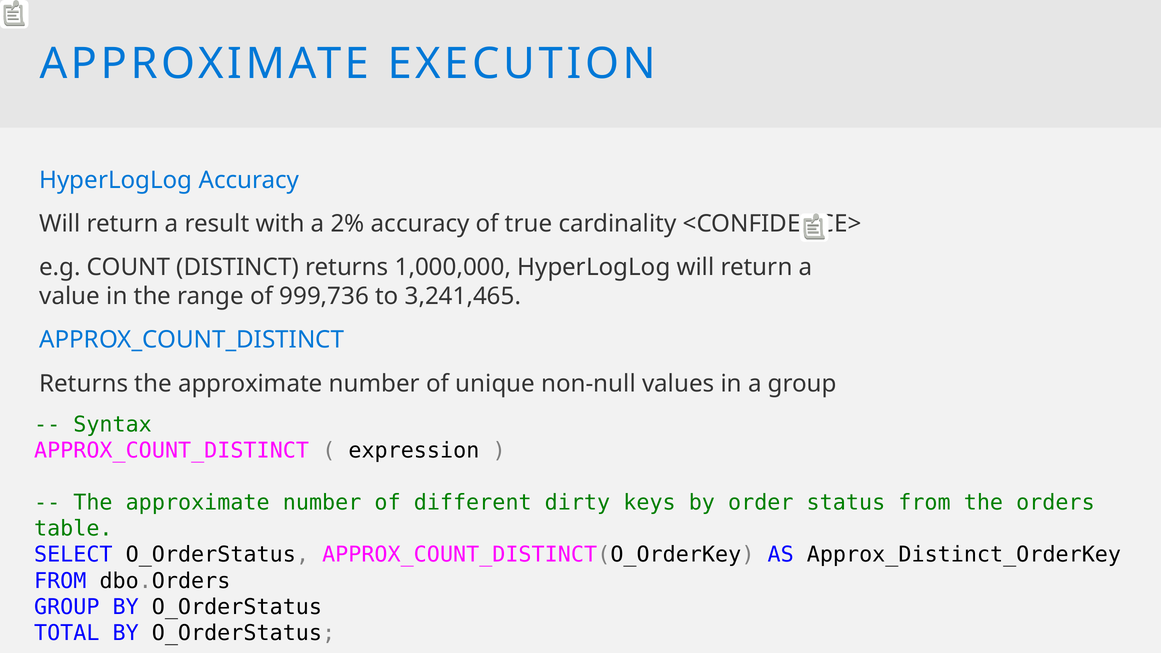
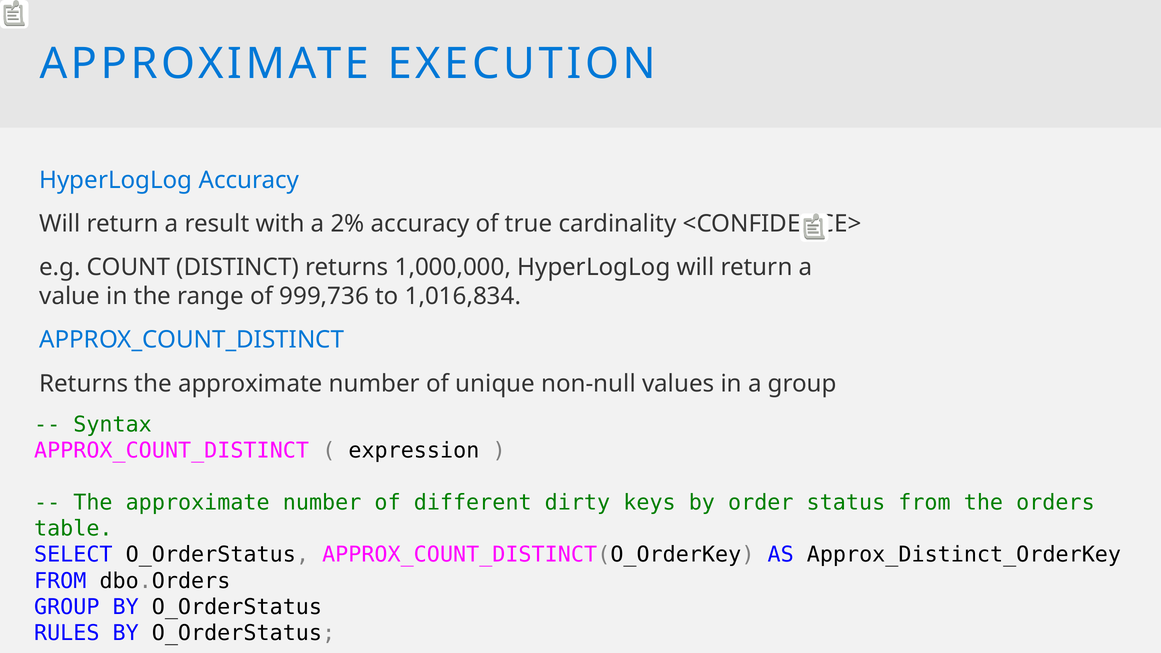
3,241,465: 3,241,465 -> 1,016,834
TOTAL: TOTAL -> RULES
